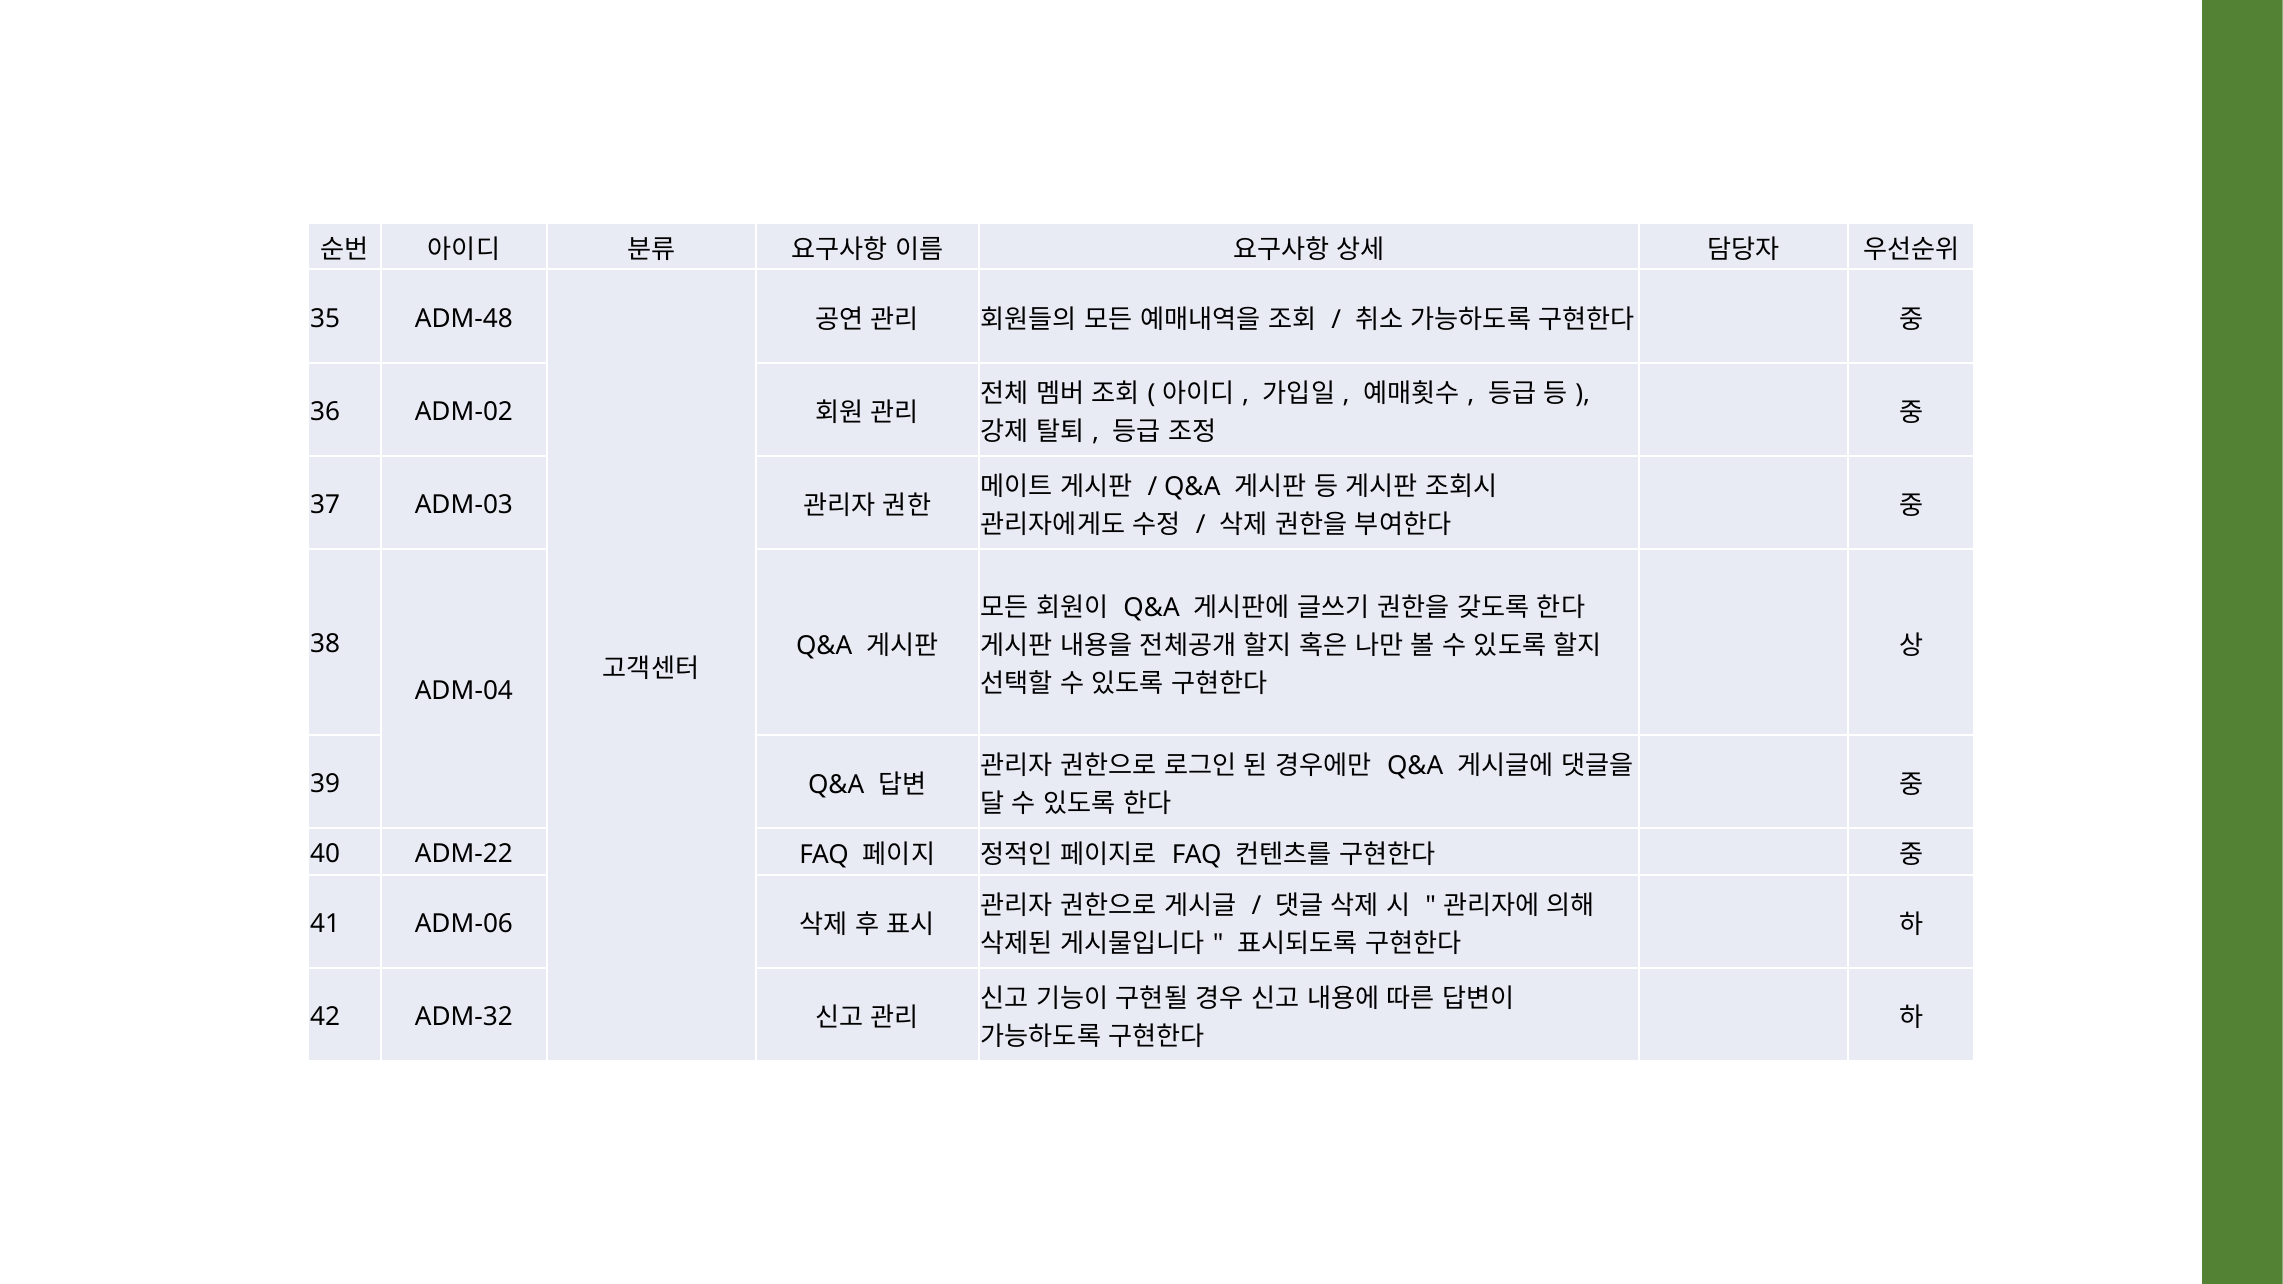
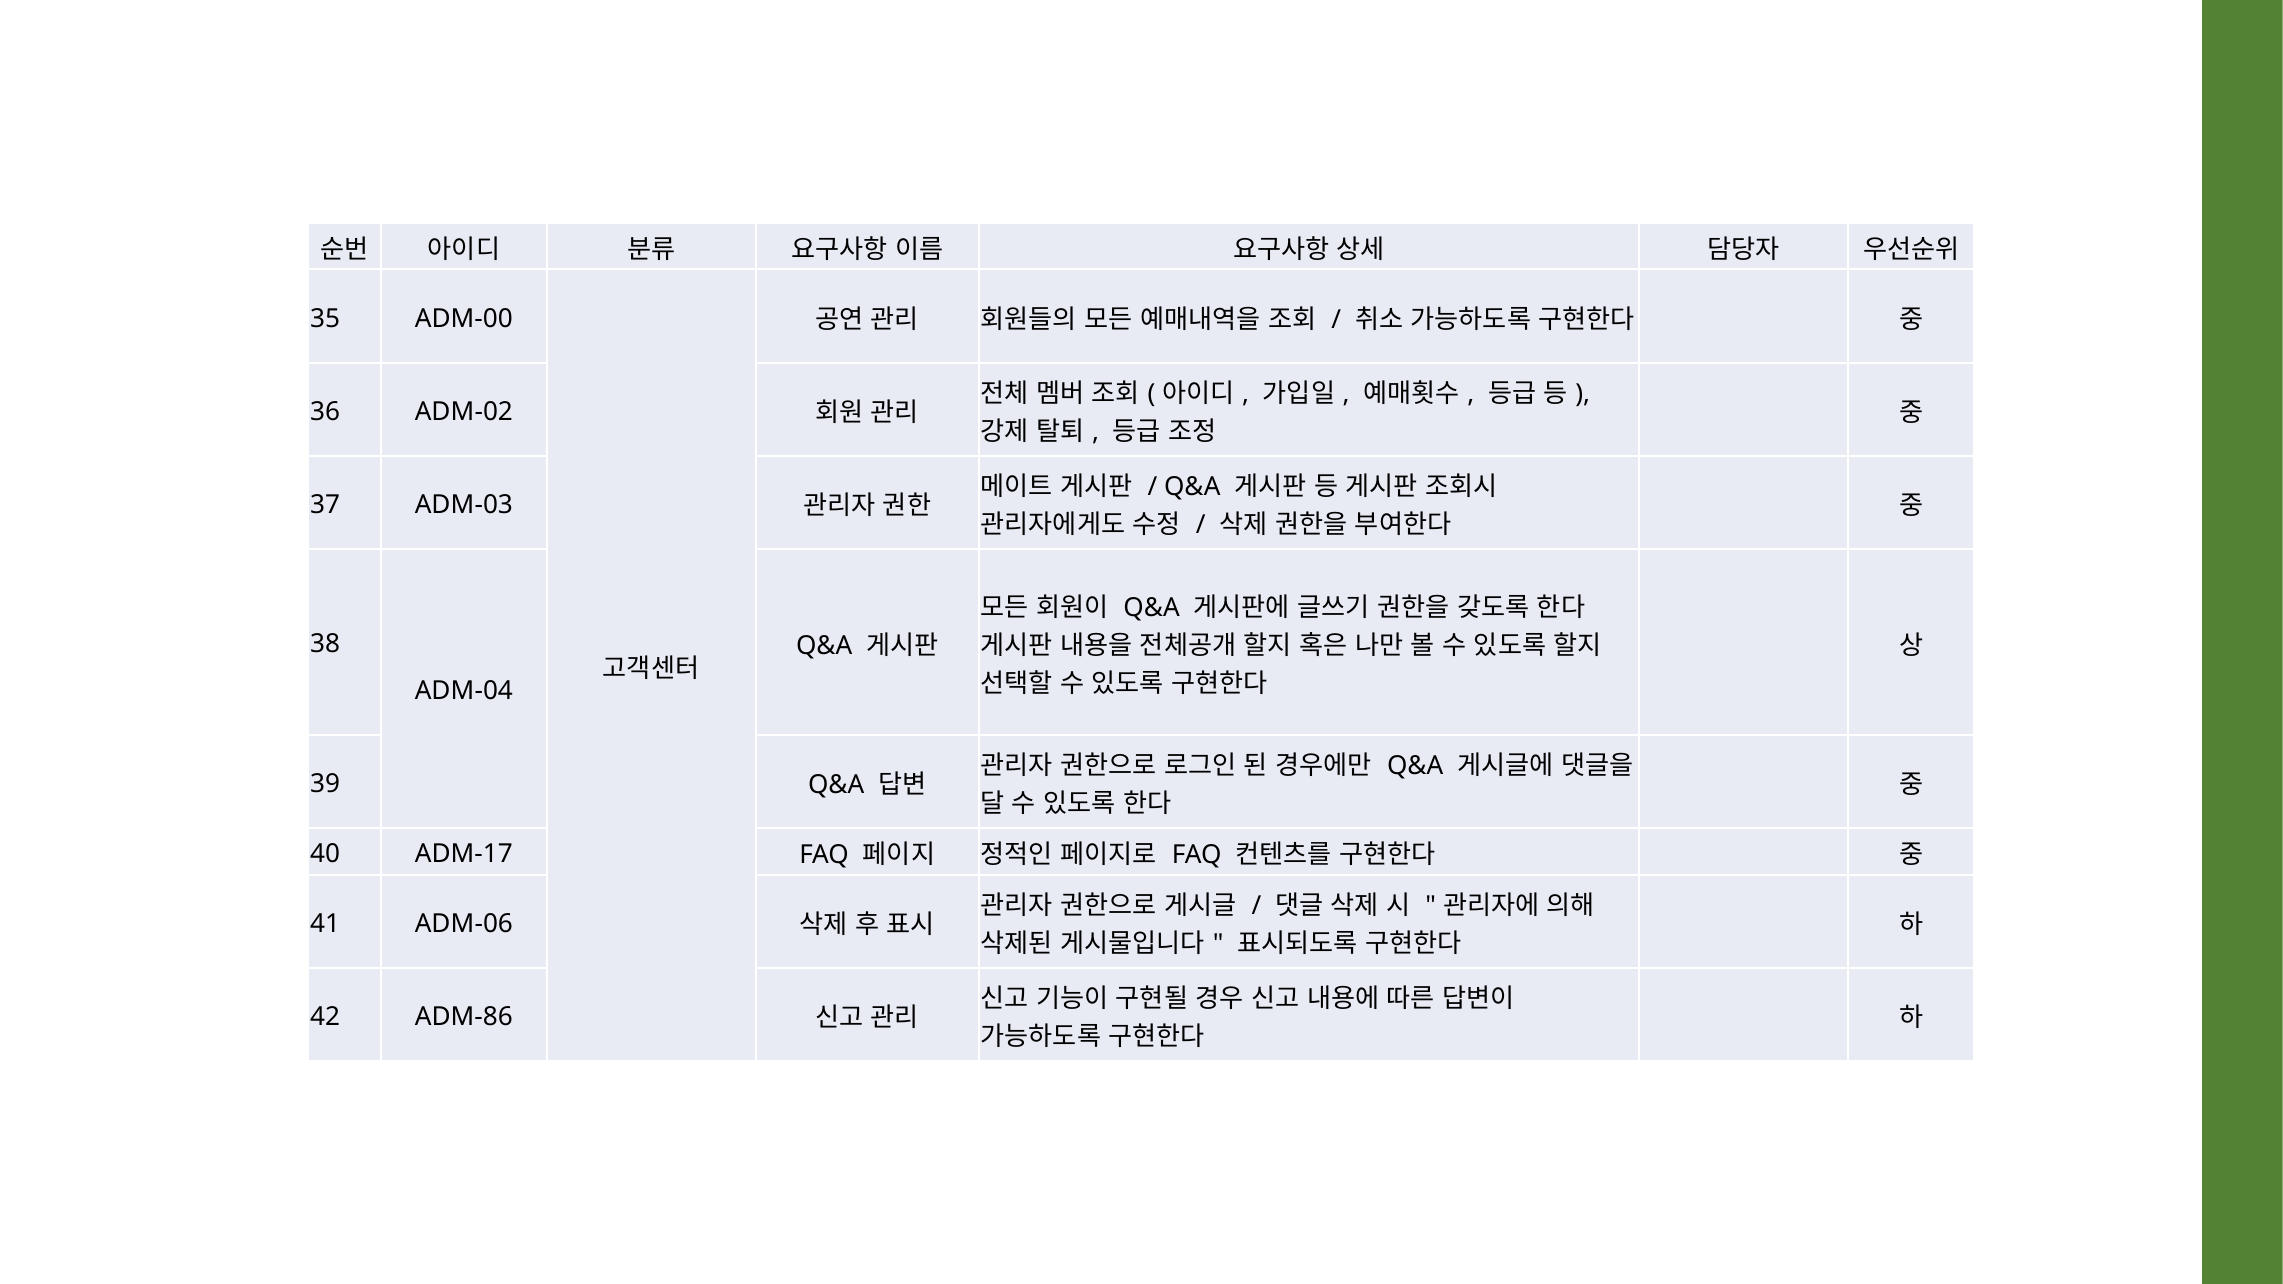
ADM-48: ADM-48 -> ADM-00
ADM-22: ADM-22 -> ADM-17
ADM-32: ADM-32 -> ADM-86
